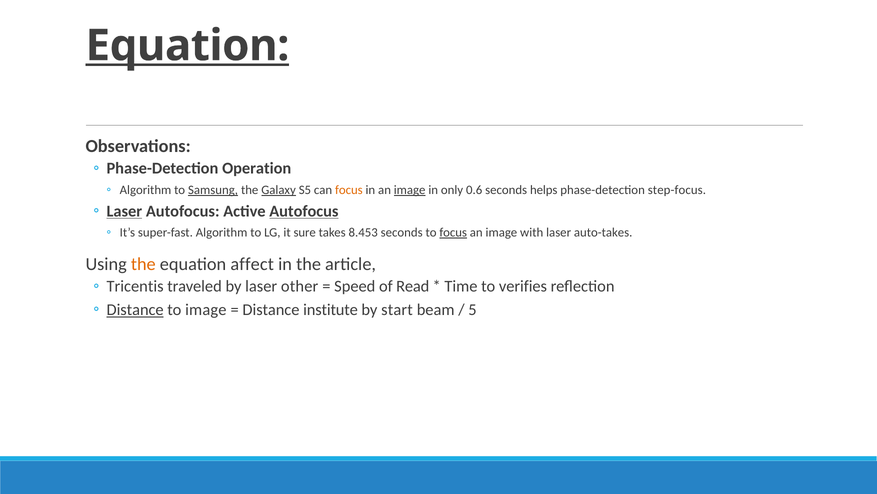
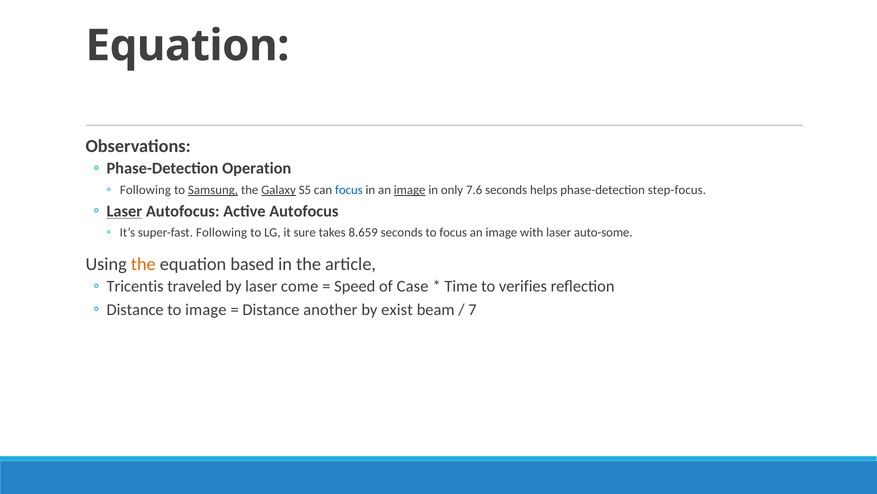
Equation at (187, 46) underline: present -> none
Algorithm at (146, 190): Algorithm -> Following
focus at (349, 190) colour: orange -> blue
0.6: 0.6 -> 7.6
Autofocus at (304, 211) underline: present -> none
super-fast Algorithm: Algorithm -> Following
8.453: 8.453 -> 8.659
focus at (453, 232) underline: present -> none
auto-takes: auto-takes -> auto-some
affect: affect -> based
other: other -> come
Read: Read -> Case
Distance at (135, 309) underline: present -> none
institute: institute -> another
start: start -> exist
5: 5 -> 7
